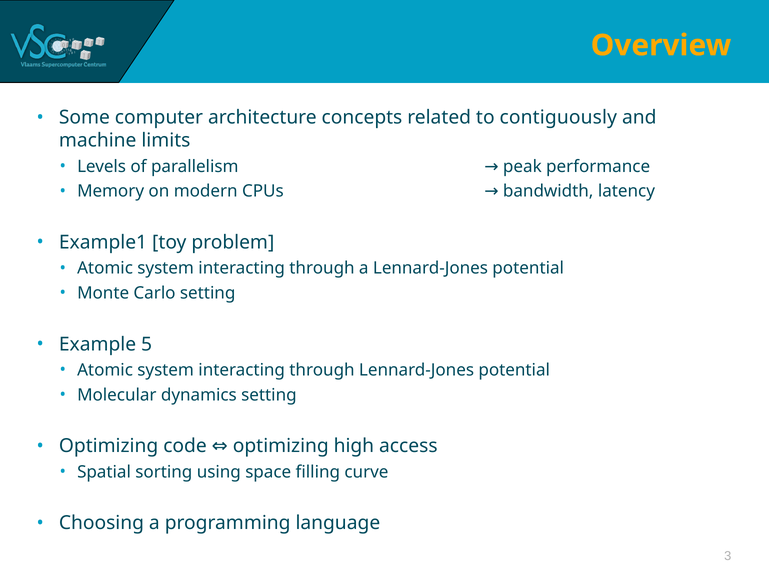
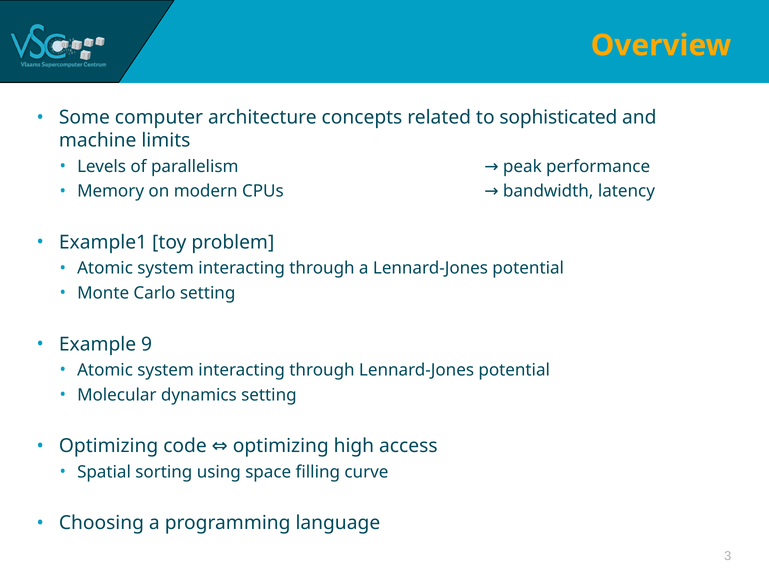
contiguously: contiguously -> sophisticated
5: 5 -> 9
